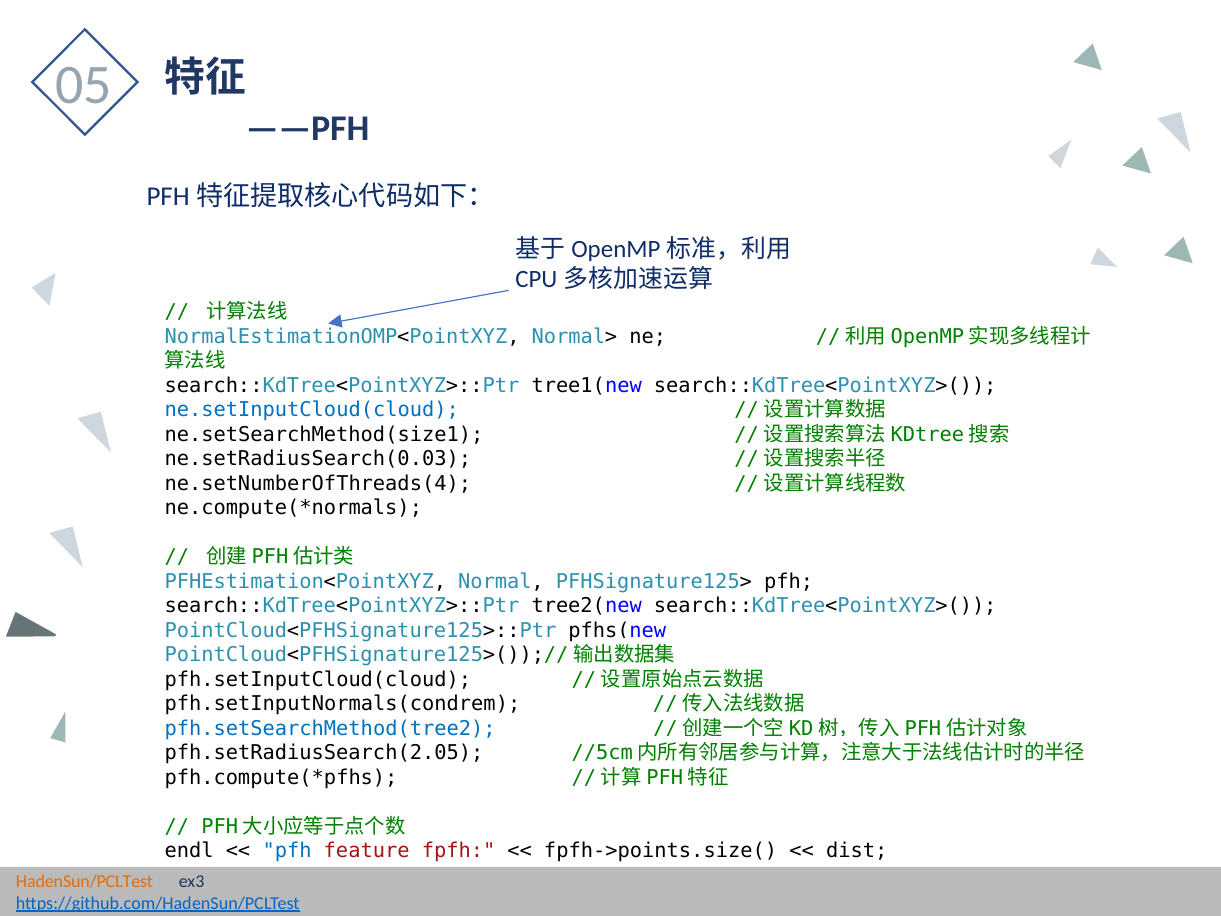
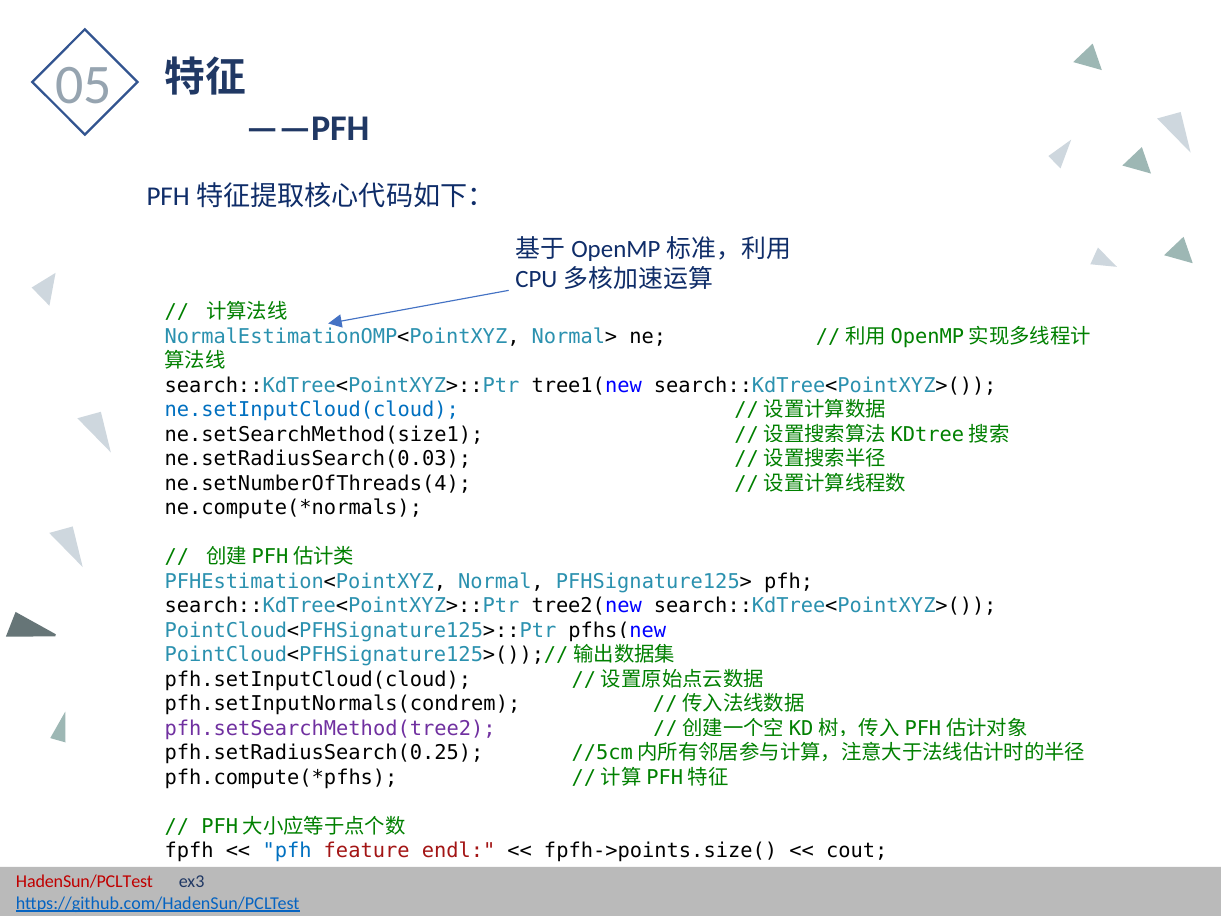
pfh.setSearchMethod(tree2 colour: blue -> purple
pfh.setRadiusSearch(2.05: pfh.setRadiusSearch(2.05 -> pfh.setRadiusSearch(0.25
endl: endl -> fpfh
fpfh: fpfh -> endl
dist: dist -> cout
HadenSun/PCLTest colour: orange -> red
